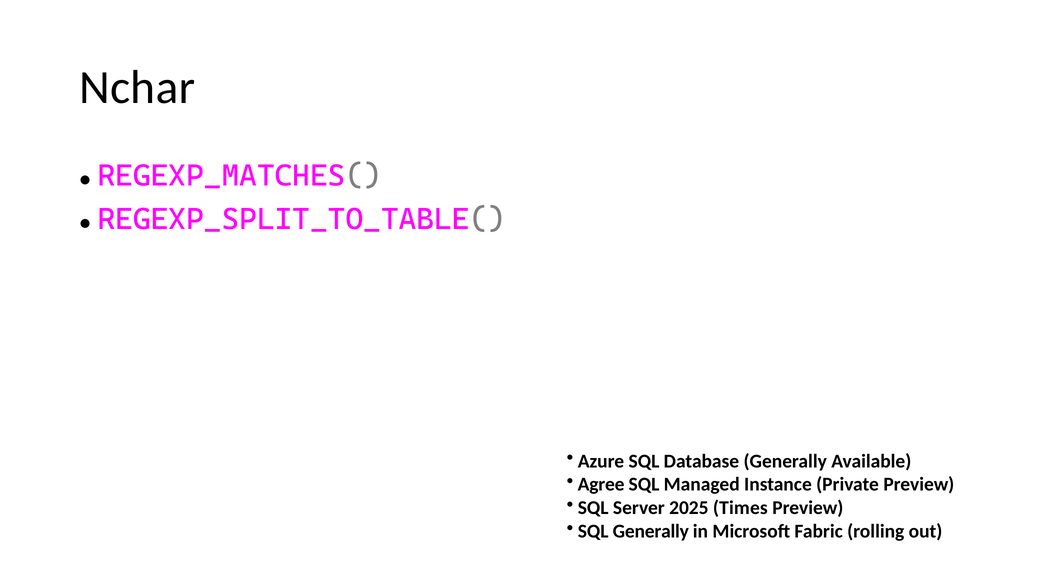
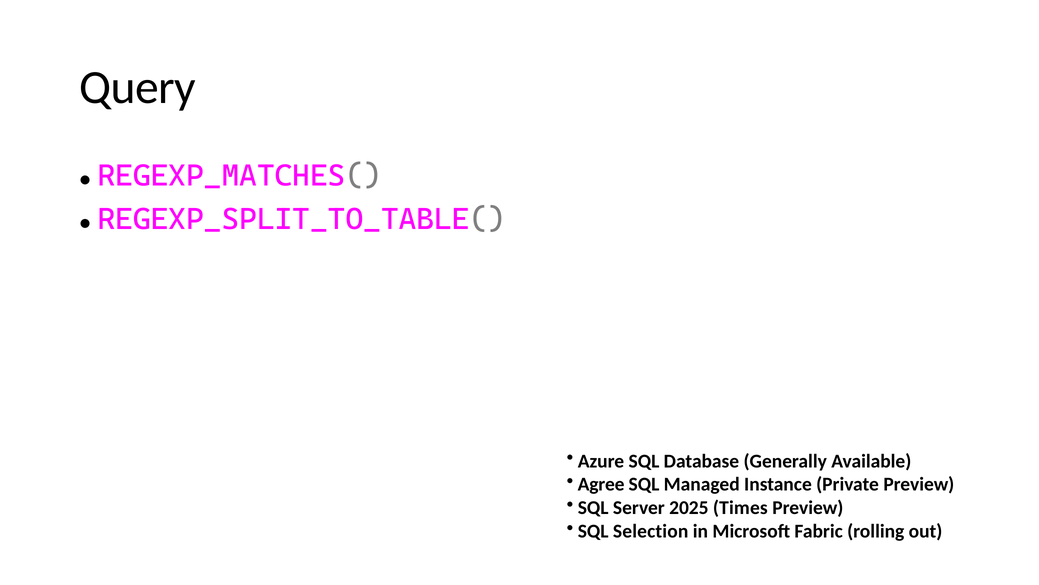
Nchar: Nchar -> Query
SQL Generally: Generally -> Selection
